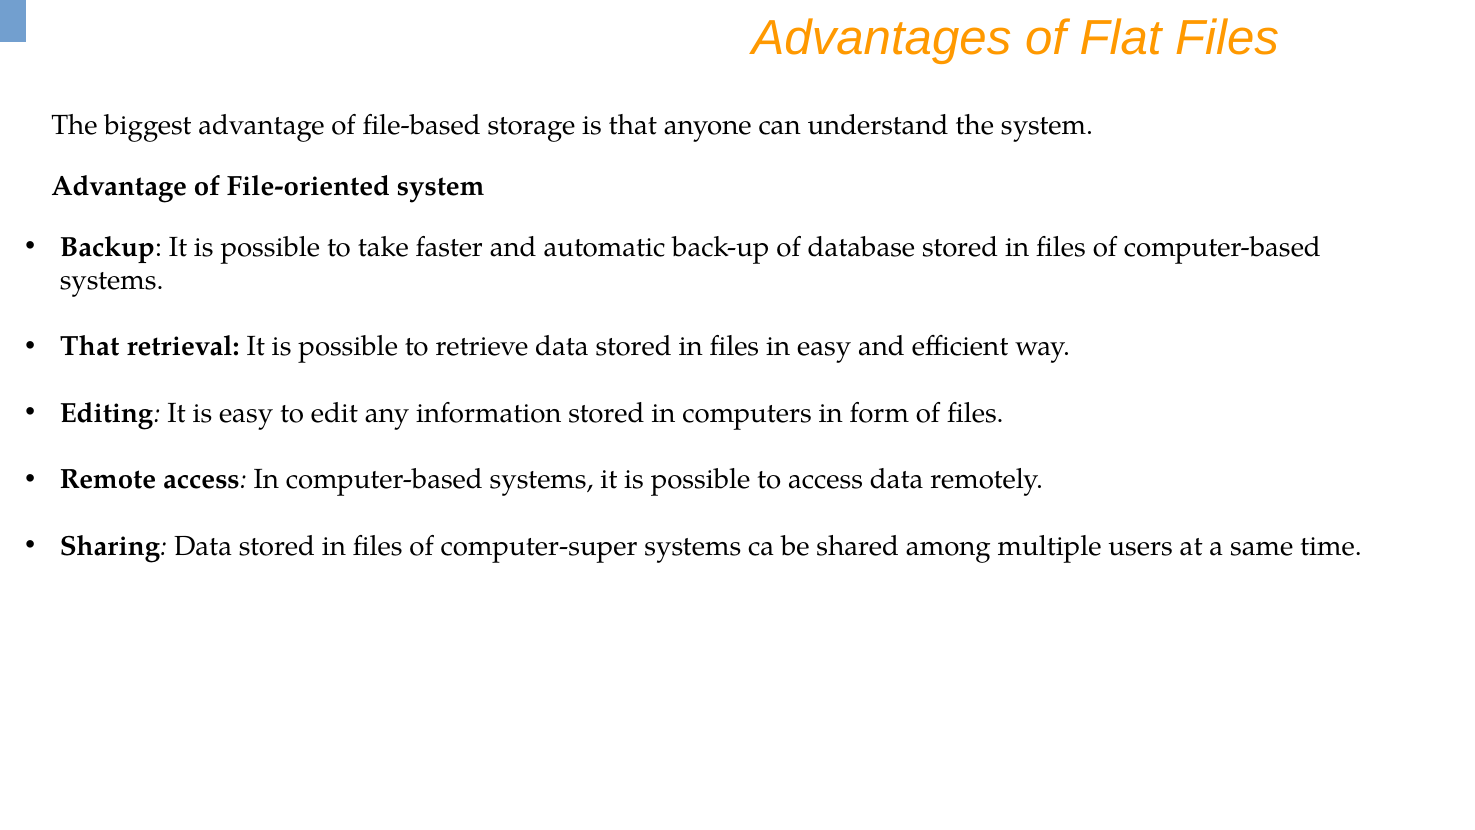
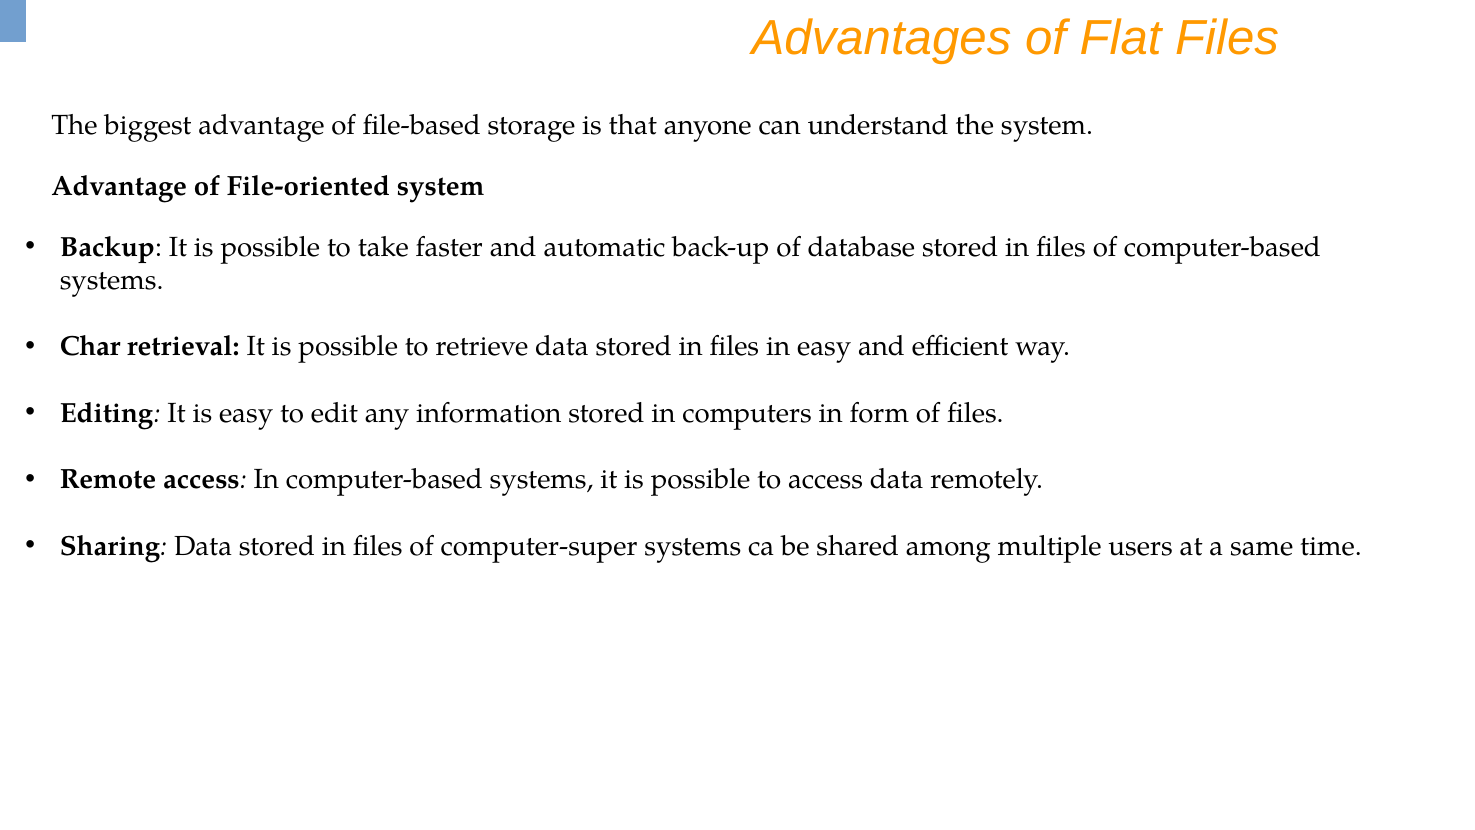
That at (90, 347): That -> Char
